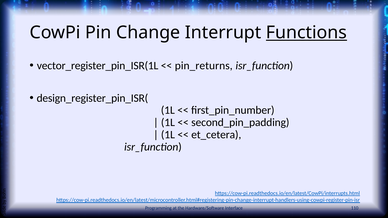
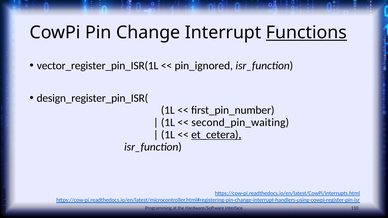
pin_returns: pin_returns -> pin_ignored
second_pin_padding: second_pin_padding -> second_pin_waiting
et_cetera underline: none -> present
